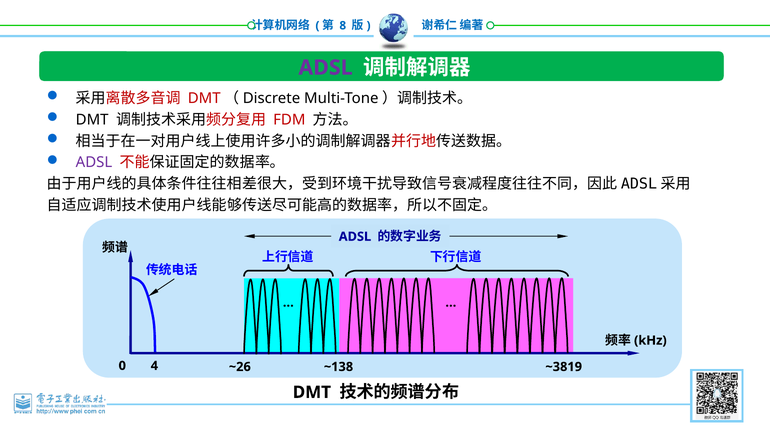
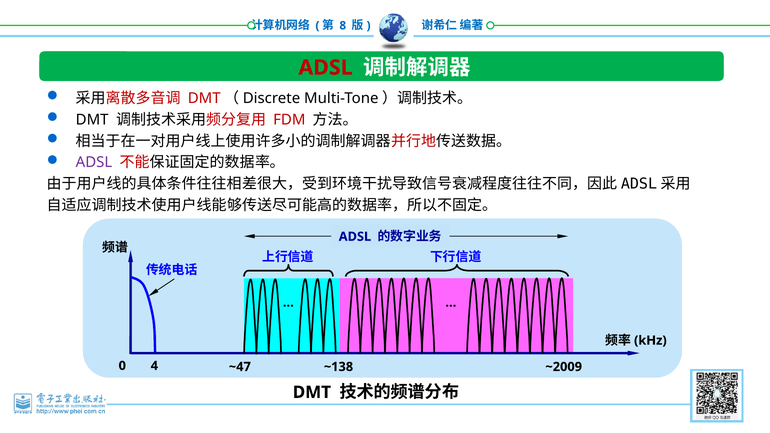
ADSL at (326, 68) colour: purple -> red
~26: ~26 -> ~47
~3819: ~3819 -> ~2009
